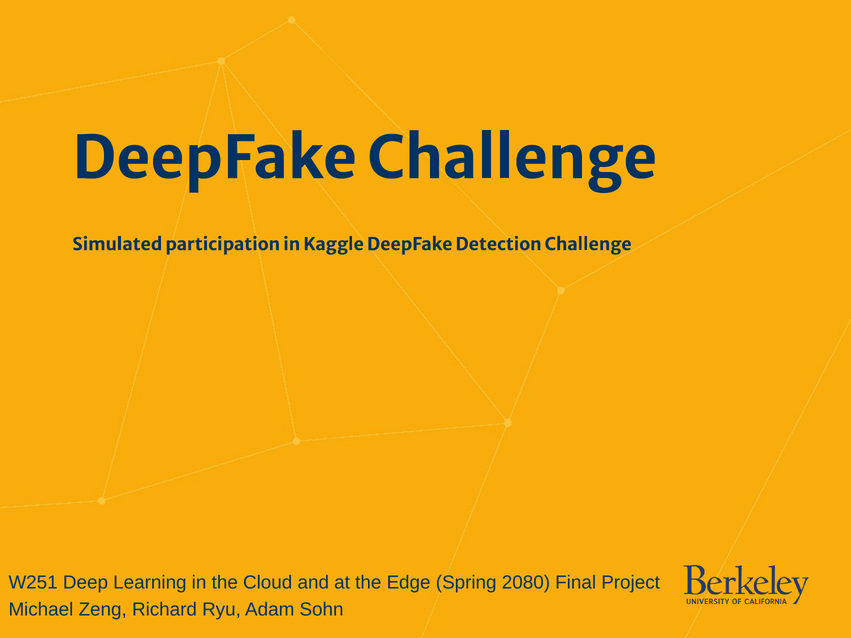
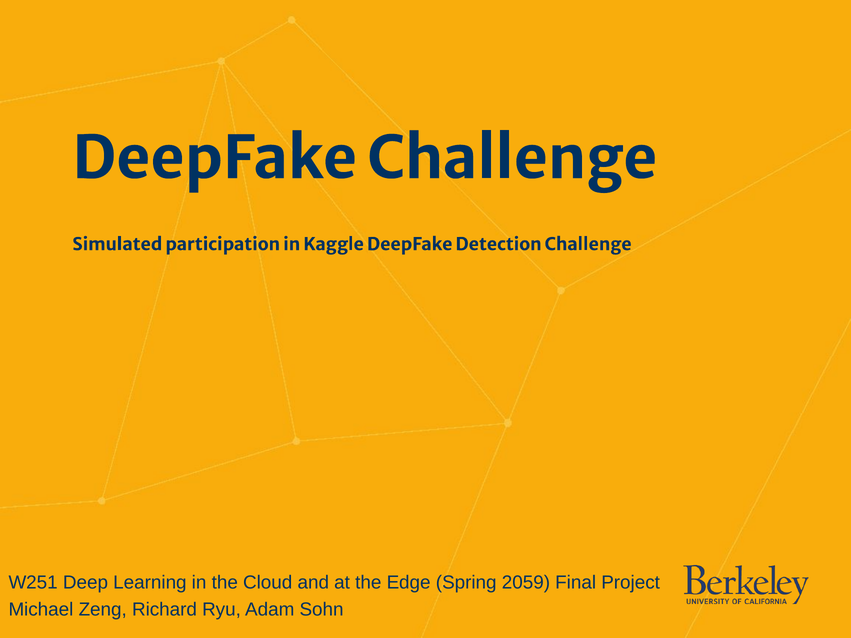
2080: 2080 -> 2059
